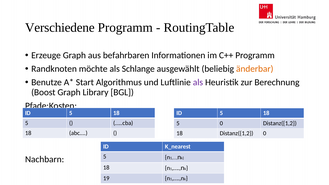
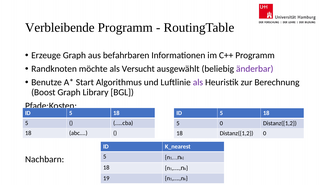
Verschiedene: Verschiedene -> Verbleibende
Schlange: Schlange -> Versucht
änderbar colour: orange -> purple
